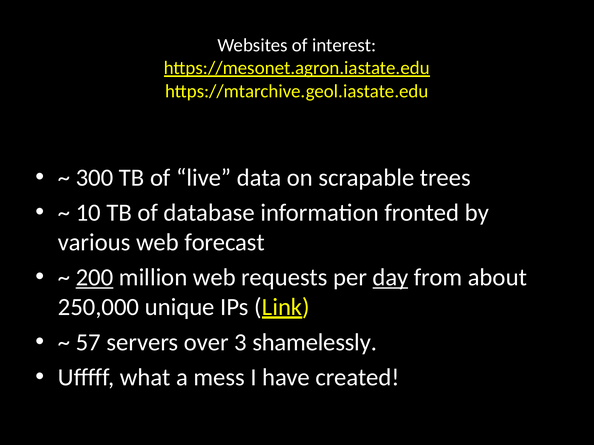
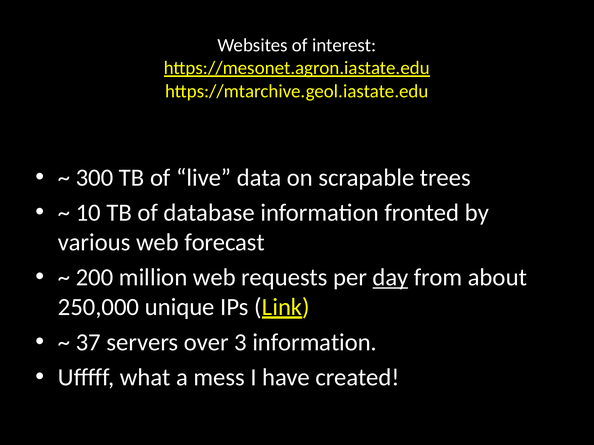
200 underline: present -> none
57: 57 -> 37
3 shamelessly: shamelessly -> information
